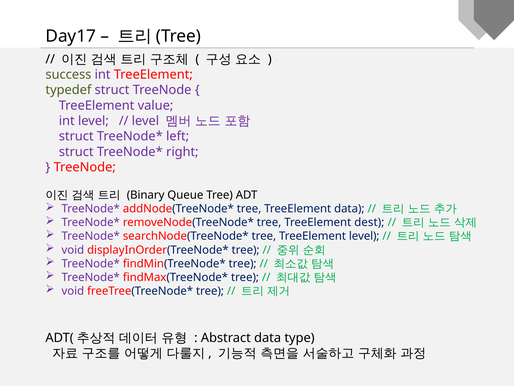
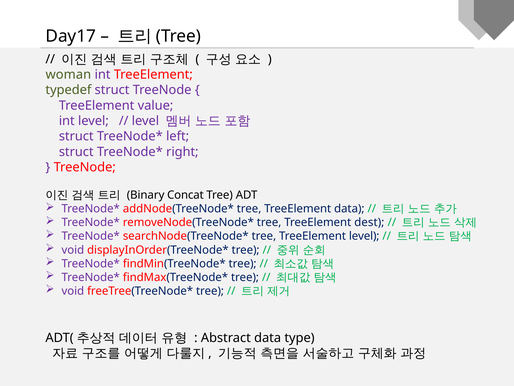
success: success -> woman
Queue: Queue -> Concat
